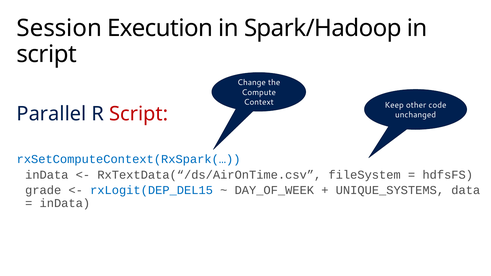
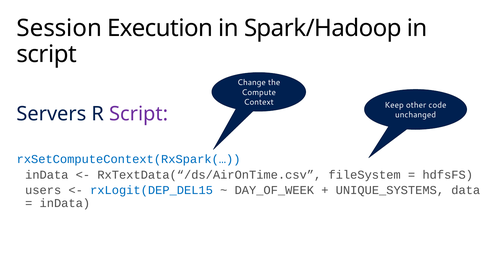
Parallel: Parallel -> Servers
Script at (139, 114) colour: red -> purple
grade: grade -> users
